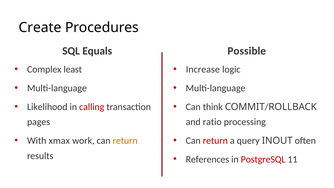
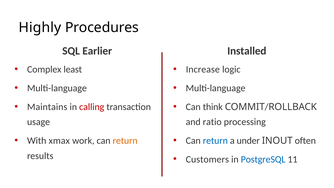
Create: Create -> Highly
Equals: Equals -> Earlier
Possible: Possible -> Installed
Likelihood: Likelihood -> Maintains
pages: pages -> usage
return at (215, 141) colour: red -> blue
query: query -> under
References: References -> Customers
PostgreSQL colour: red -> blue
